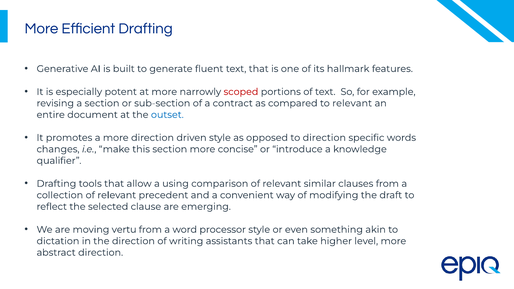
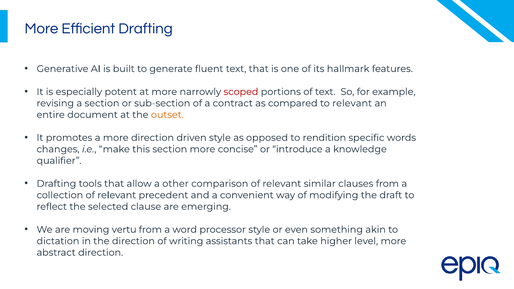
outset colour: blue -> orange
to direction: direction -> rendition
using: using -> other
